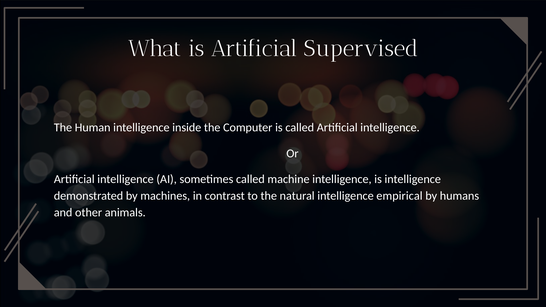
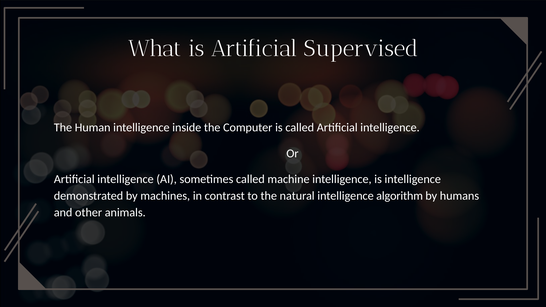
empirical: empirical -> algorithm
